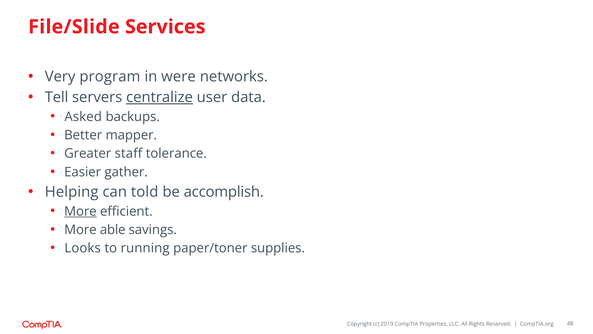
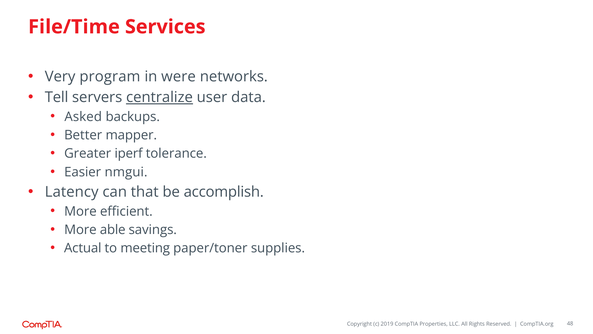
File/Slide: File/Slide -> File/Time
staff: staff -> iperf
gather: gather -> nmgui
Helping: Helping -> Latency
told: told -> that
More at (80, 211) underline: present -> none
Looks: Looks -> Actual
running: running -> meeting
